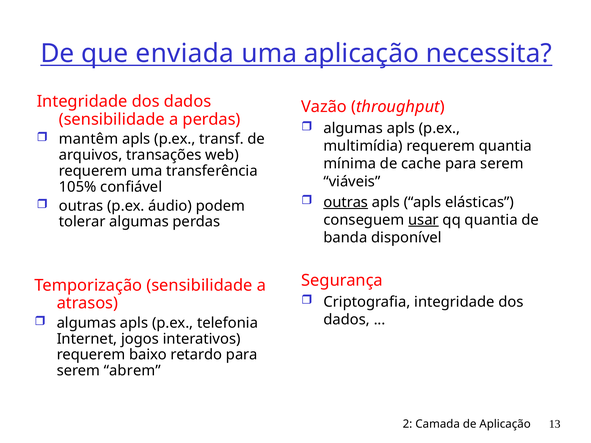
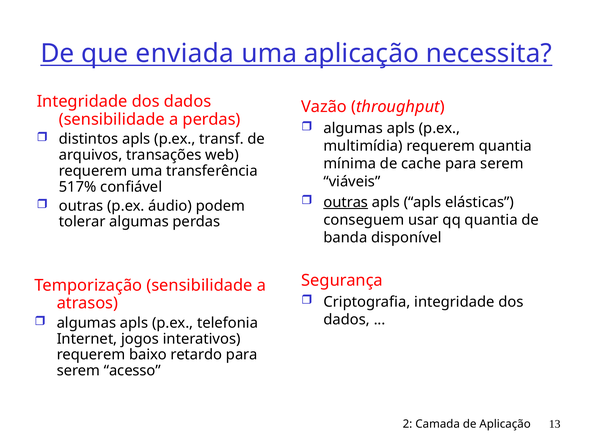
mantêm: mantêm -> distintos
105%: 105% -> 517%
usar underline: present -> none
abrem: abrem -> acesso
